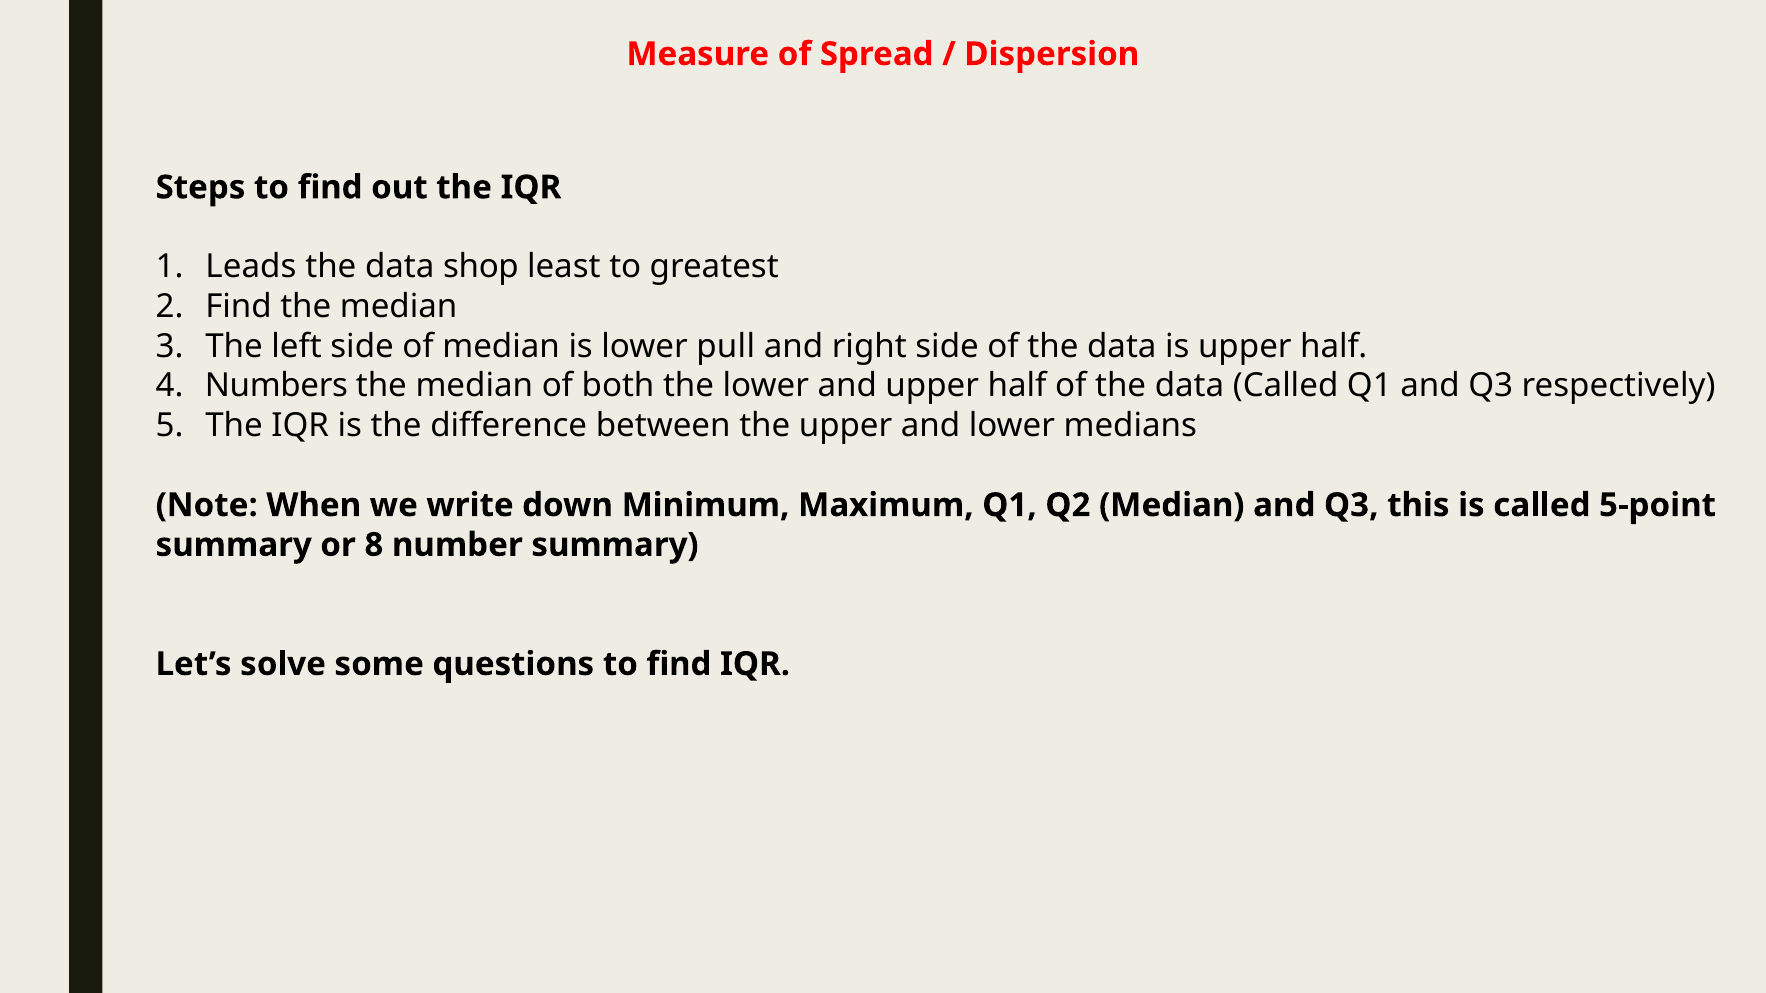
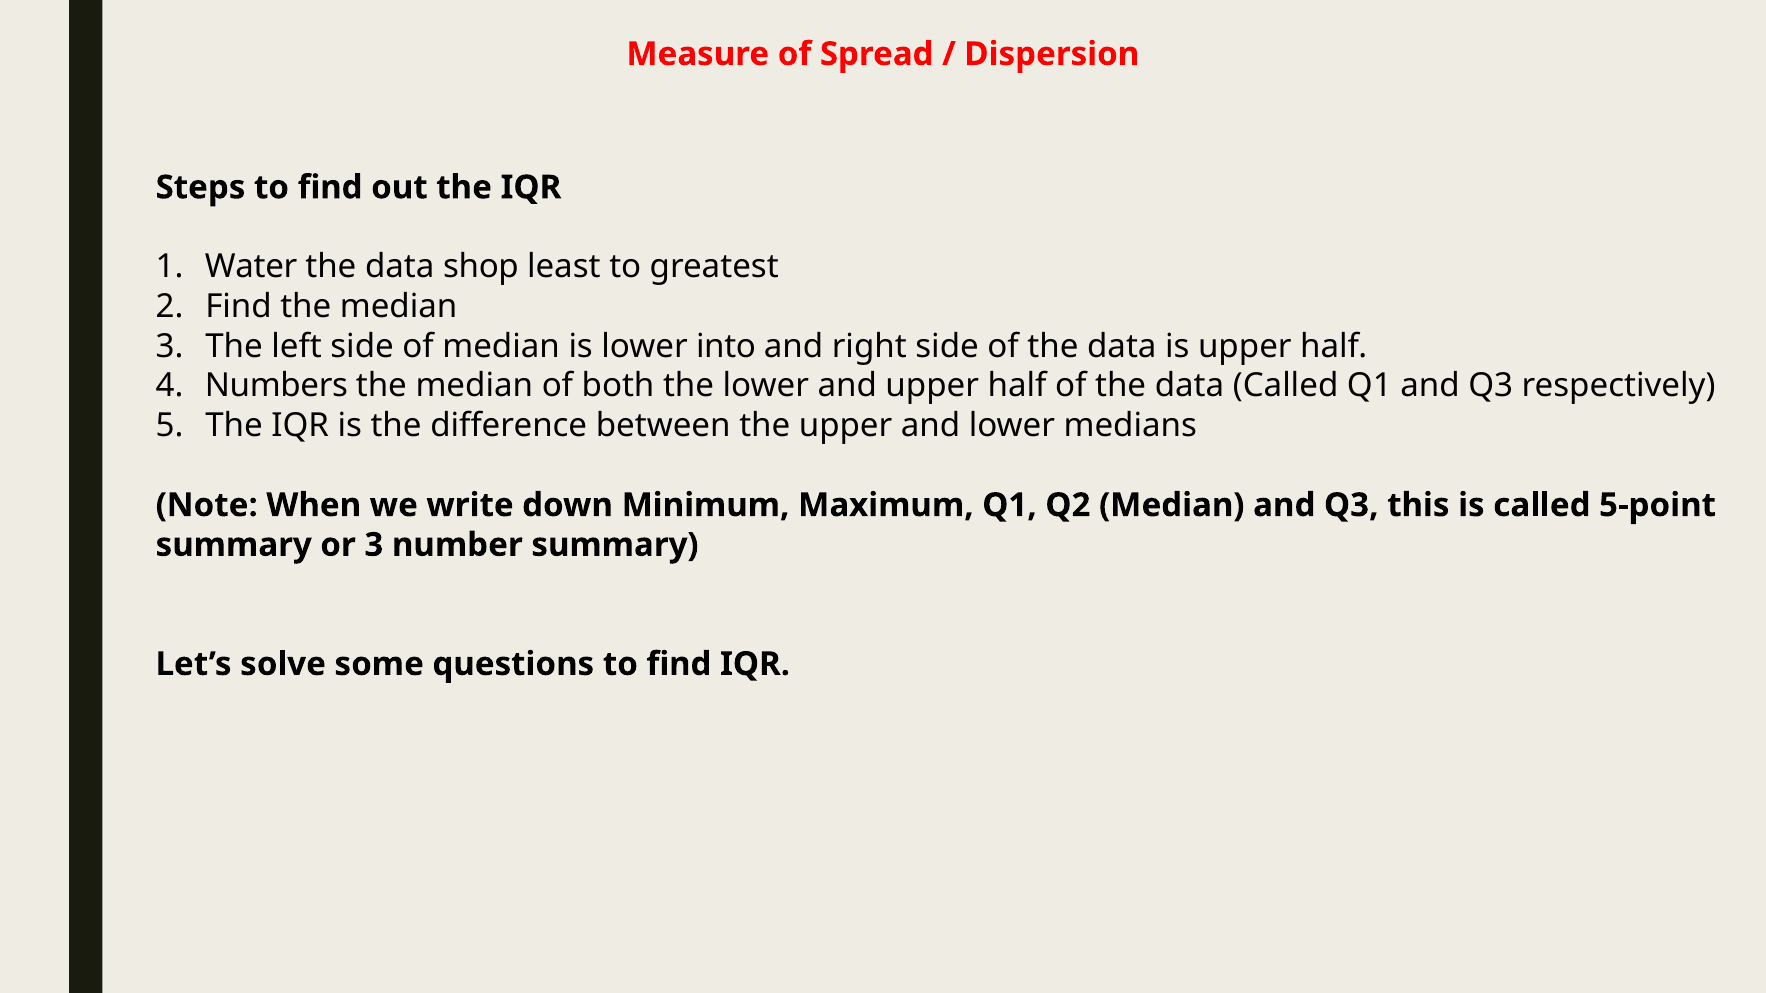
Leads: Leads -> Water
pull: pull -> into
or 8: 8 -> 3
